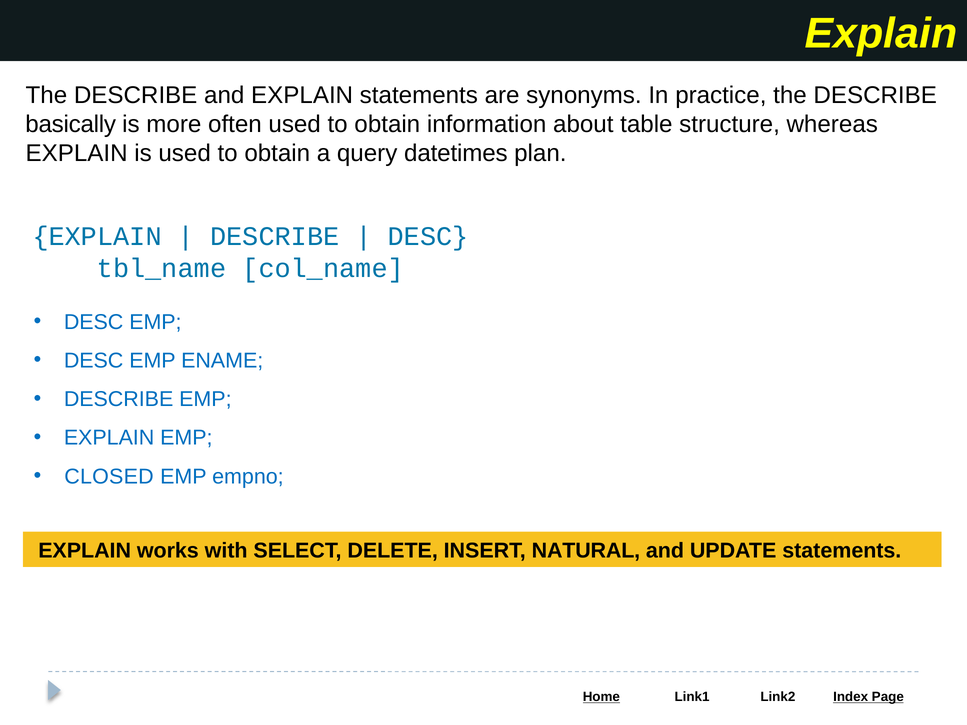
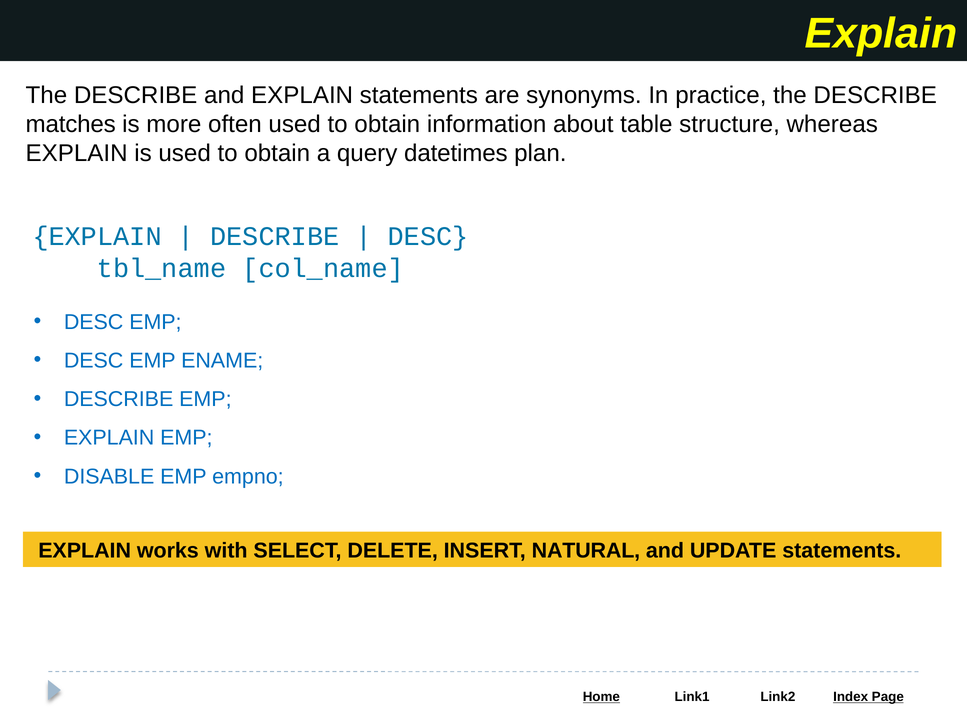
basically: basically -> matches
CLOSED: CLOSED -> DISABLE
